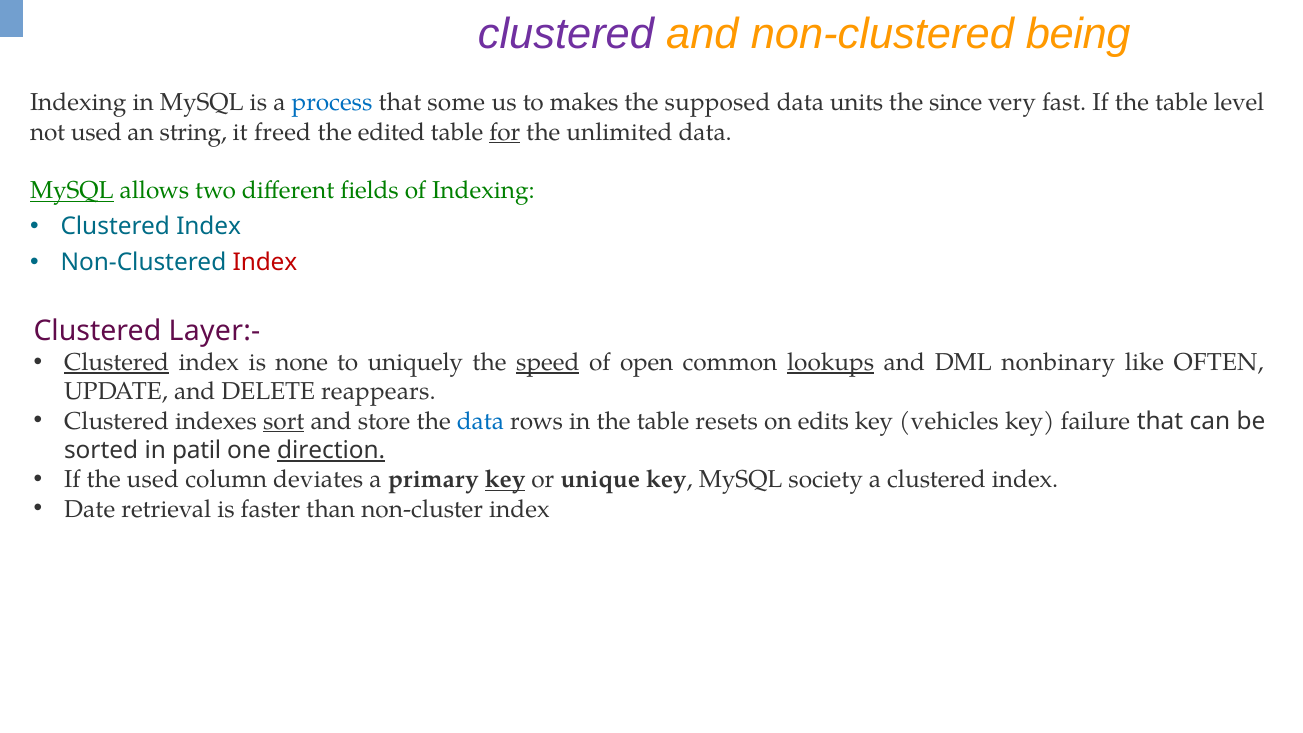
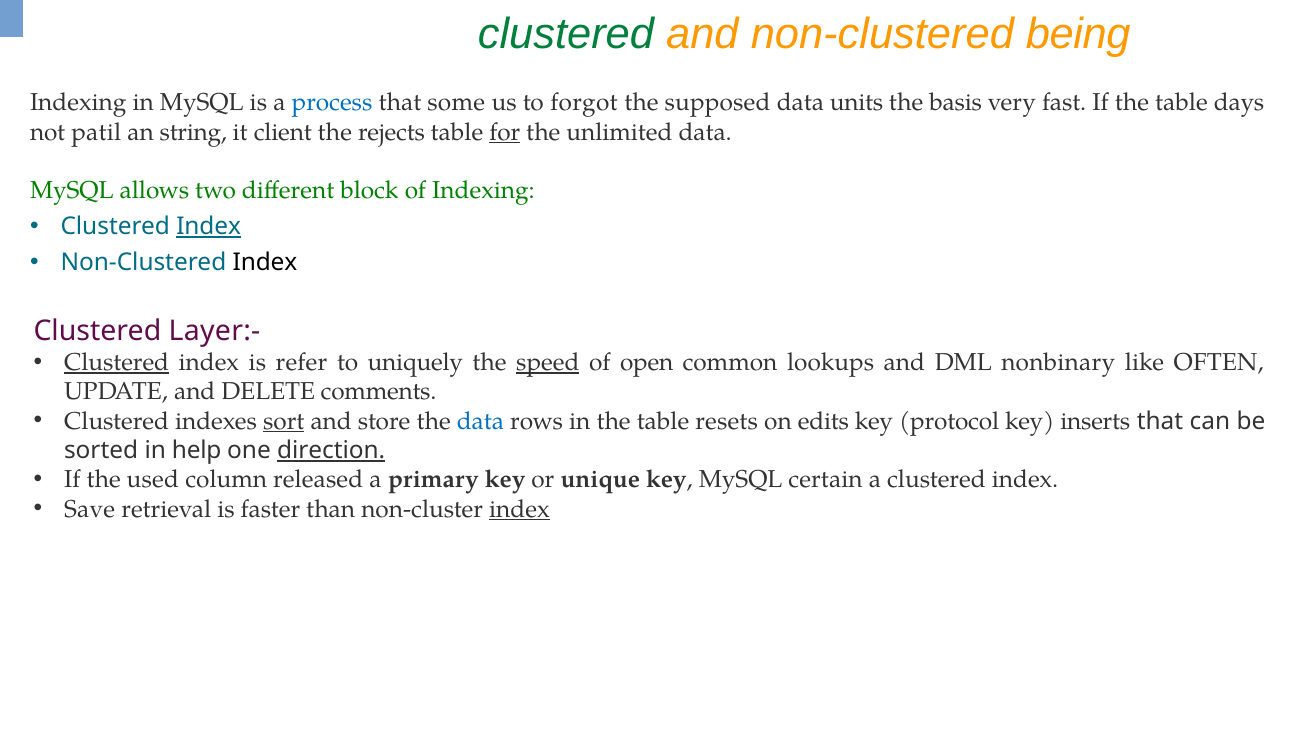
clustered at (566, 34) colour: purple -> green
makes: makes -> forgot
since: since -> basis
level: level -> days
not used: used -> patil
freed: freed -> client
edited: edited -> rejects
MySQL at (72, 191) underline: present -> none
fields: fields -> block
Index at (209, 227) underline: none -> present
Index at (265, 262) colour: red -> black
none: none -> refer
lookups underline: present -> none
reappears: reappears -> comments
vehicles: vehicles -> protocol
failure: failure -> inserts
patil: patil -> help
deviates: deviates -> released
key at (505, 480) underline: present -> none
society: society -> certain
Date: Date -> Save
index at (519, 509) underline: none -> present
